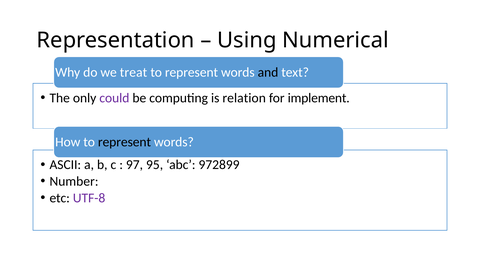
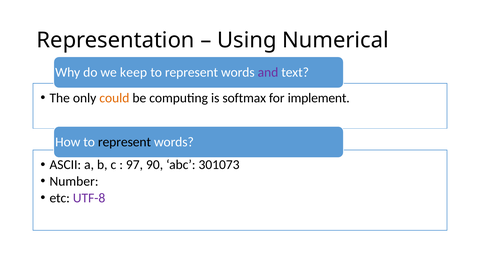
treat: treat -> keep
and colour: black -> purple
could colour: purple -> orange
relation: relation -> softmax
95: 95 -> 90
972899: 972899 -> 301073
